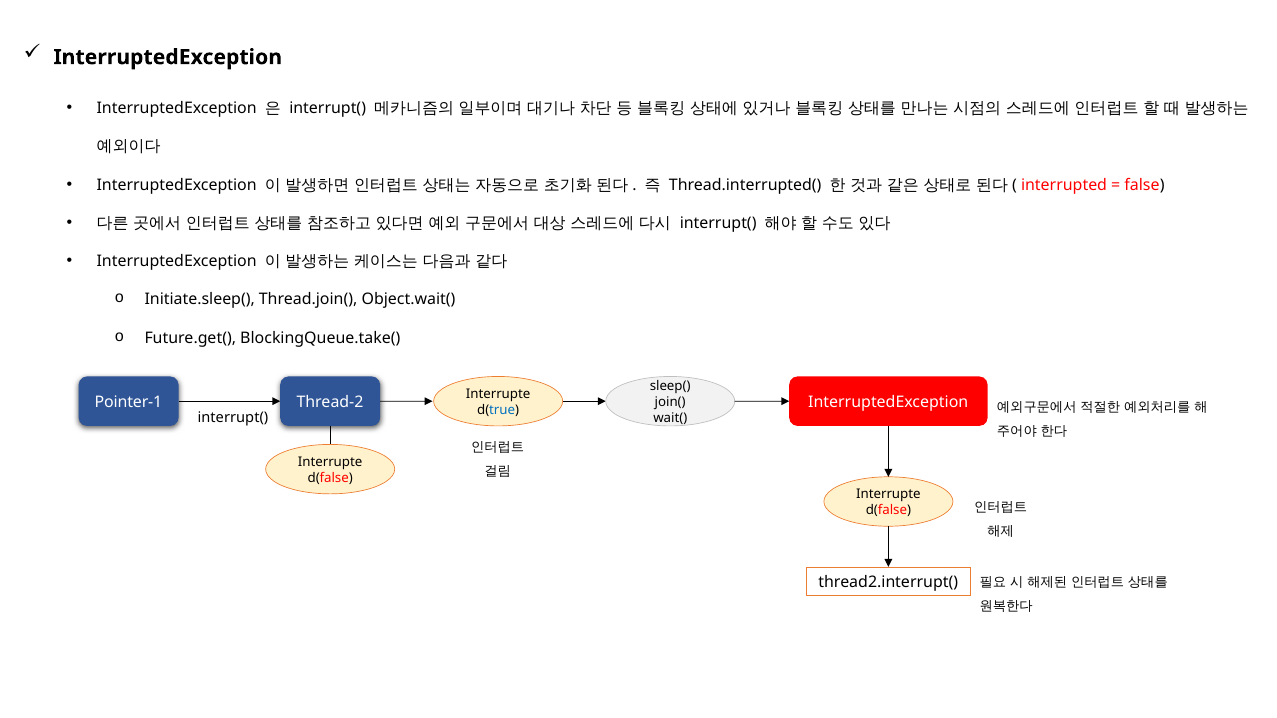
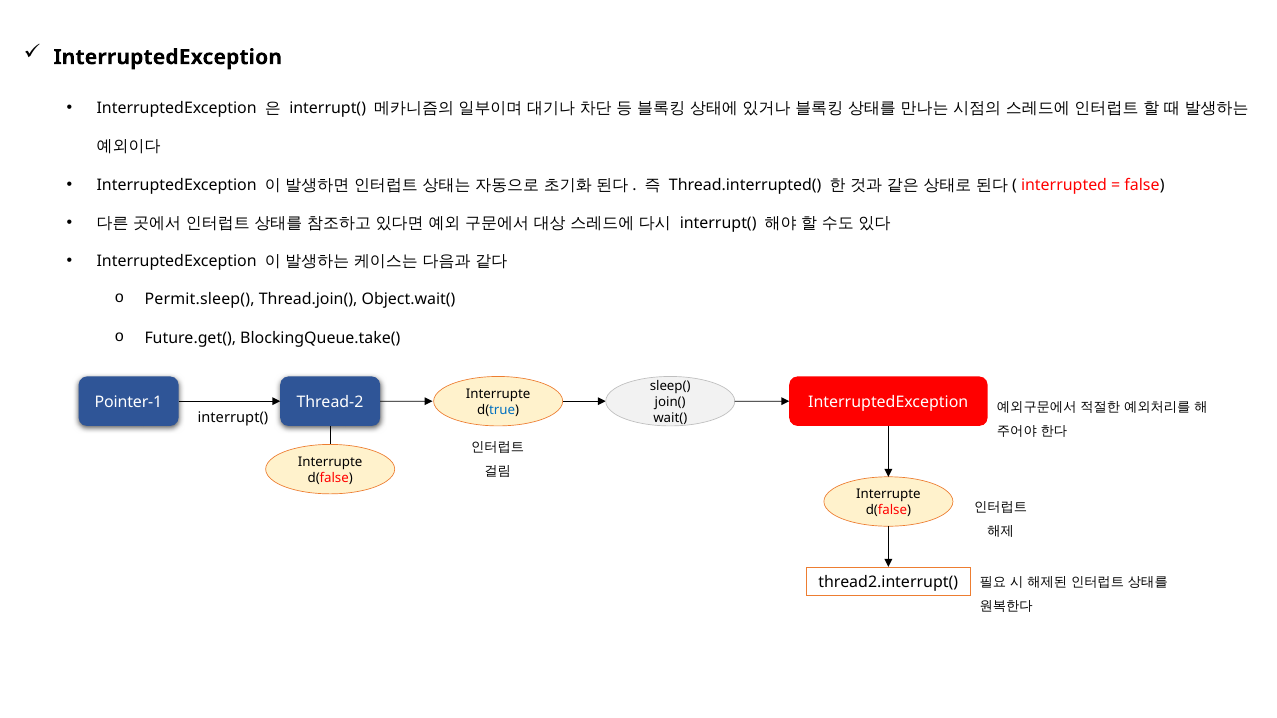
Initiate.sleep(: Initiate.sleep( -> Permit.sleep(
